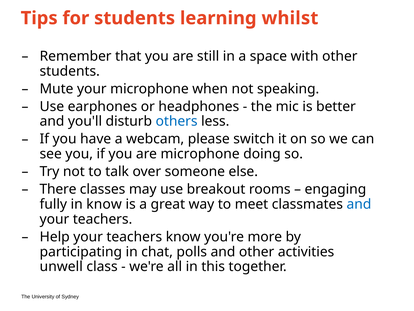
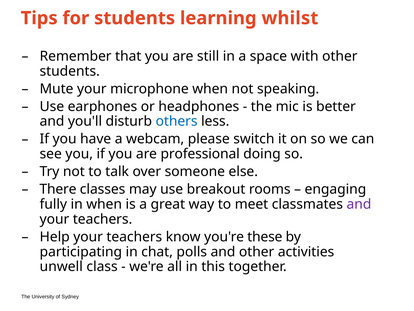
are microphone: microphone -> professional
in know: know -> when
and at (359, 204) colour: blue -> purple
more: more -> these
